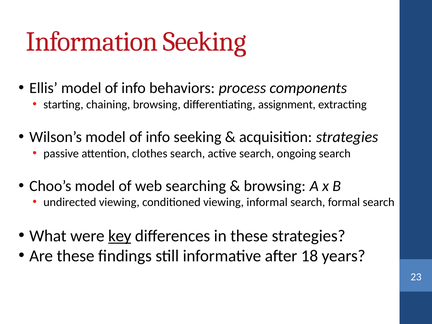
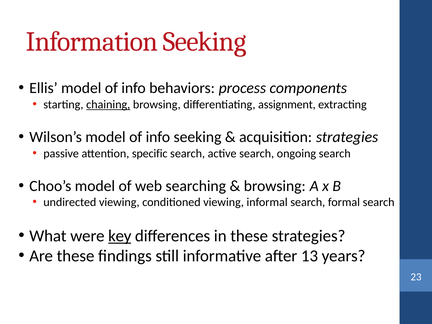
chaining underline: none -> present
clothes: clothes -> specific
18: 18 -> 13
